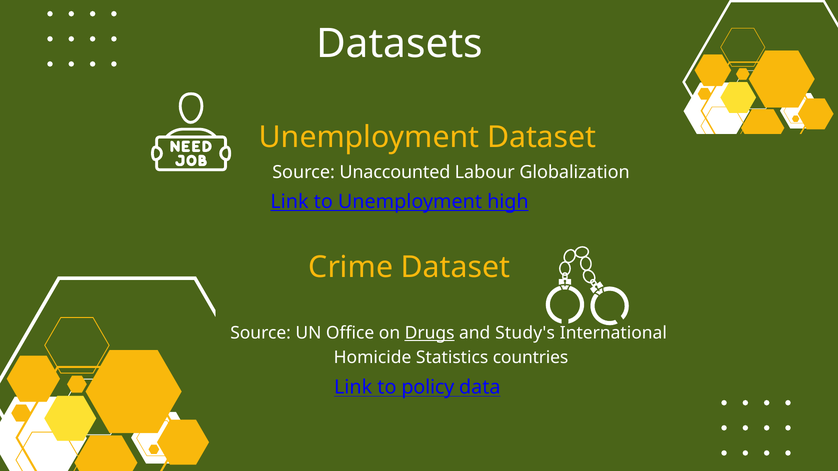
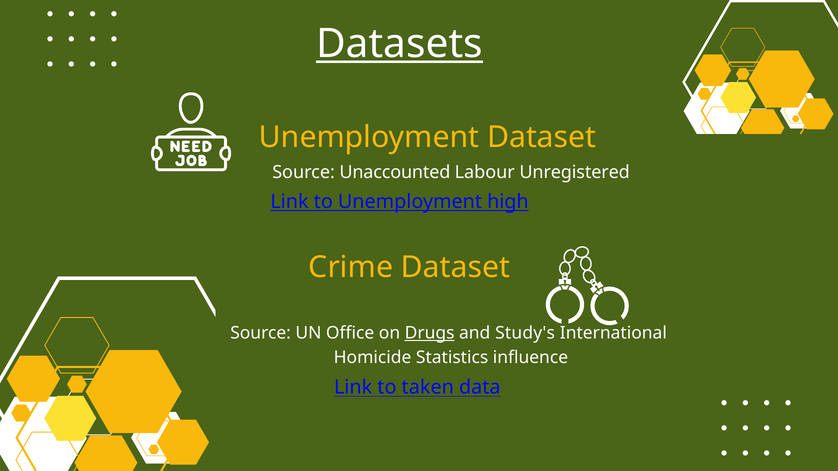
Datasets underline: none -> present
Globalization: Globalization -> Unregistered
countries: countries -> influence
policy: policy -> taken
